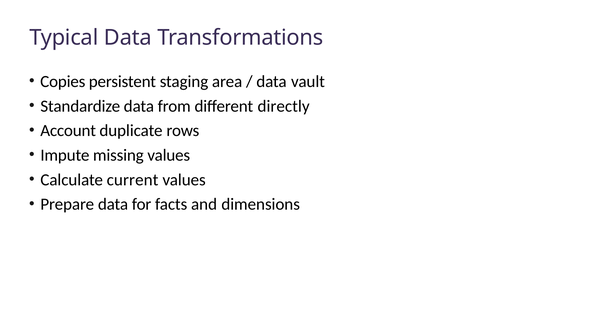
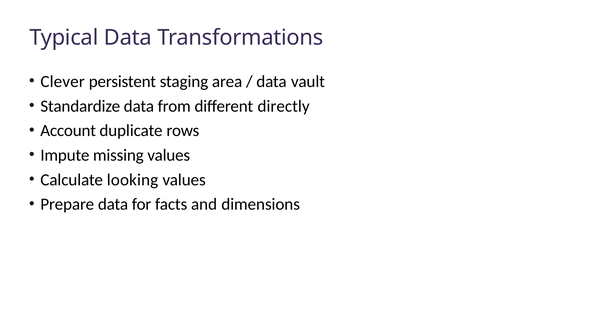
Copies: Copies -> Clever
current: current -> looking
